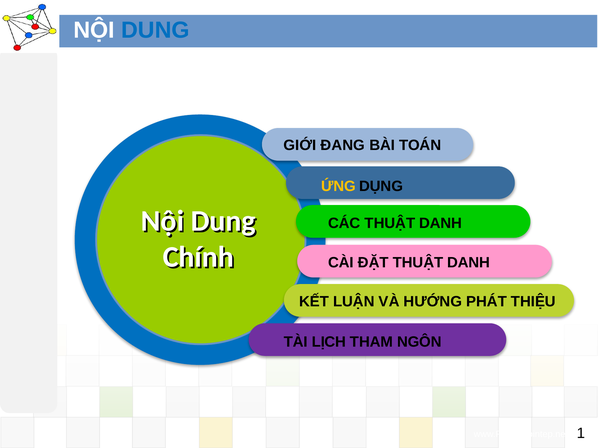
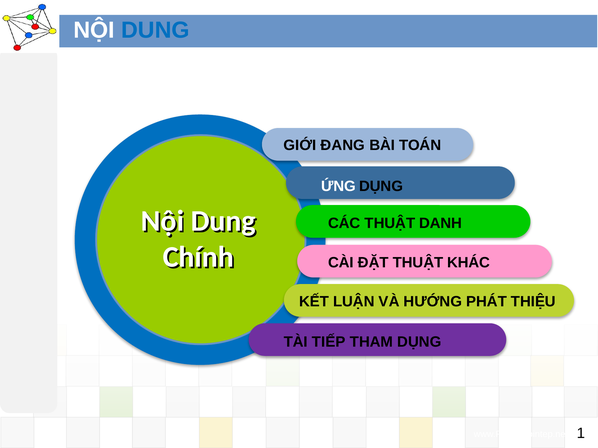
ỨNG colour: yellow -> white
ĐẶT THUẬT DANH: DANH -> KHÁC
LỊCH: LỊCH -> TIẾP
THAM NGÔN: NGÔN -> DỤNG
